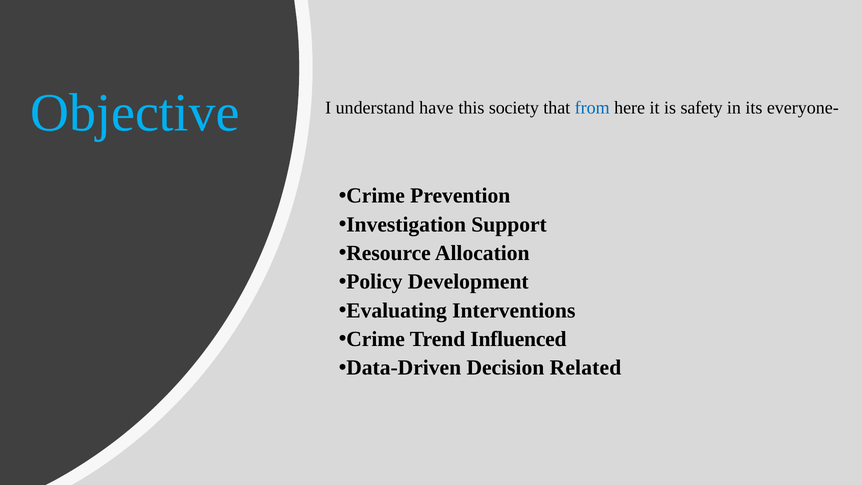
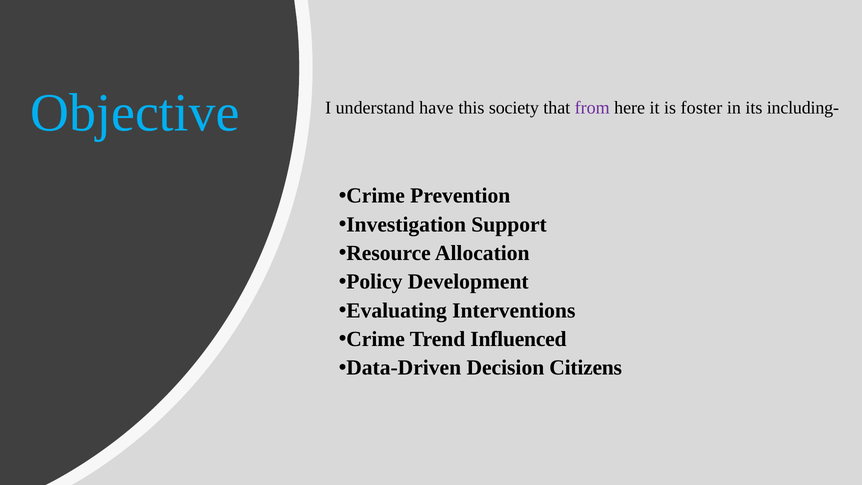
from colour: blue -> purple
safety: safety -> foster
everyone-: everyone- -> including-
Related: Related -> Citizens
